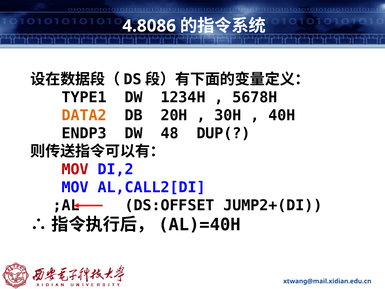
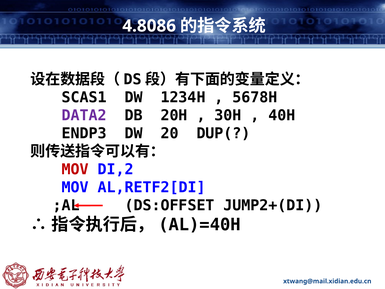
TYPE1: TYPE1 -> SCAS1
DATA2 colour: orange -> purple
48: 48 -> 20
AL,CALL2[DI: AL,CALL2[DI -> AL,RETF2[DI
